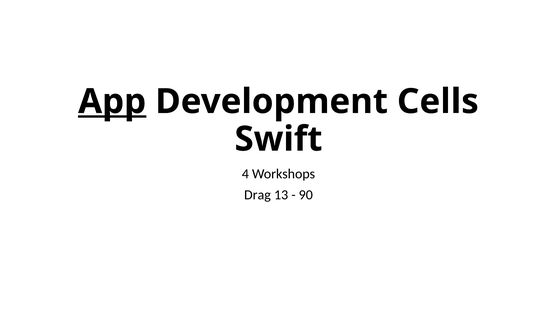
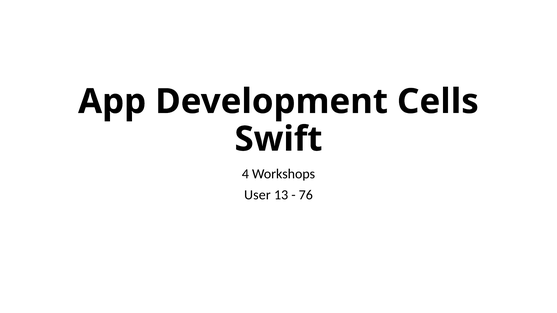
App underline: present -> none
Drag: Drag -> User
90: 90 -> 76
